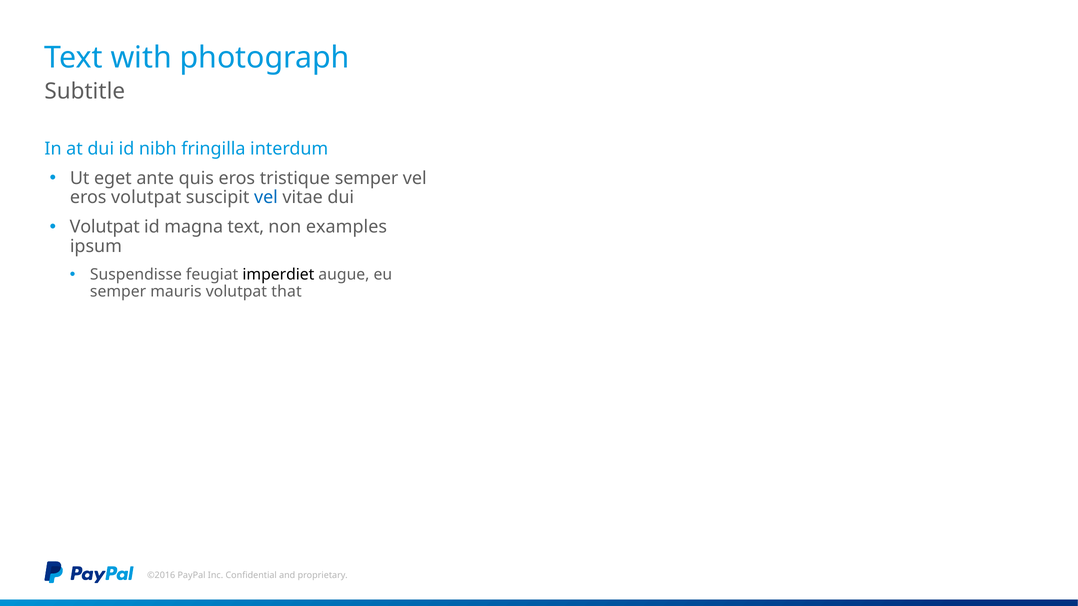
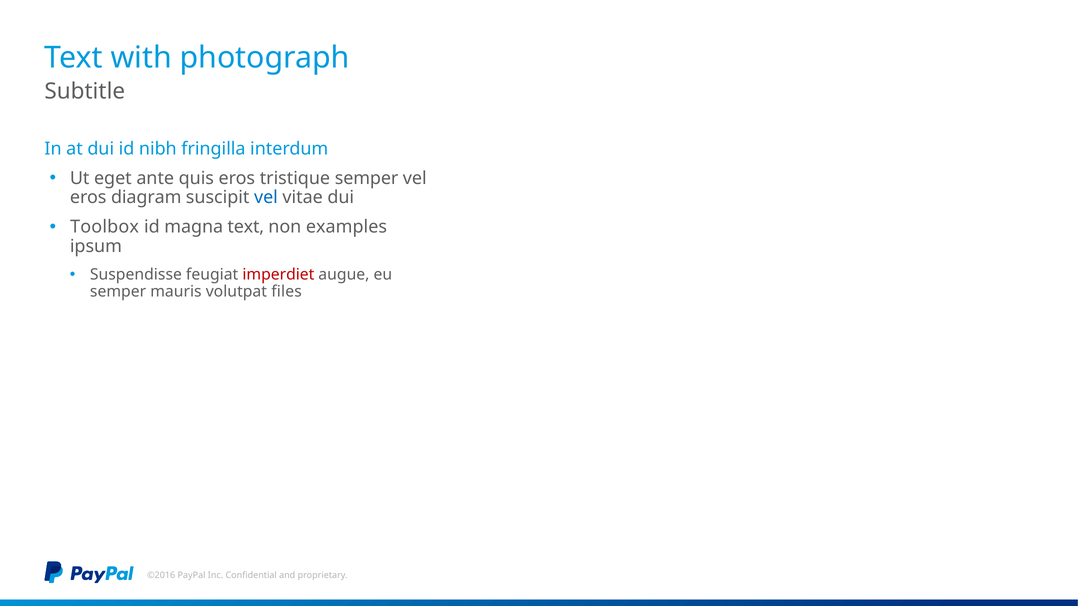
eros volutpat: volutpat -> diagram
Volutpat at (105, 227): Volutpat -> Toolbox
imperdiet colour: black -> red
that: that -> files
